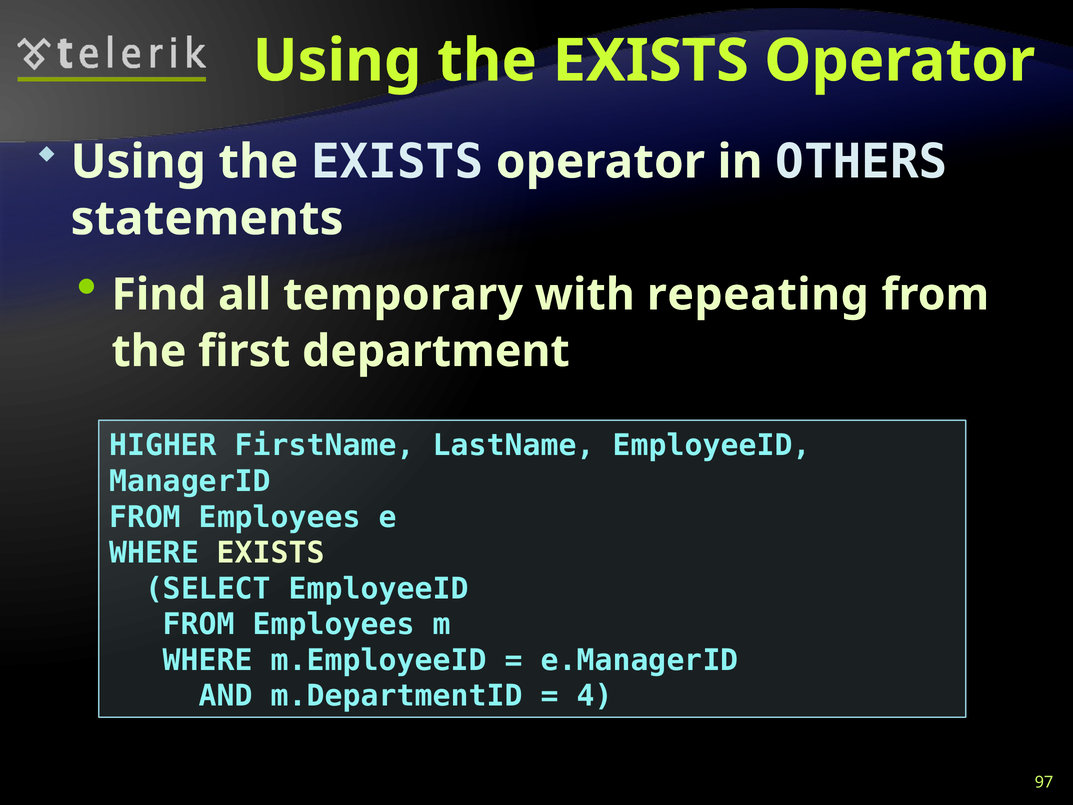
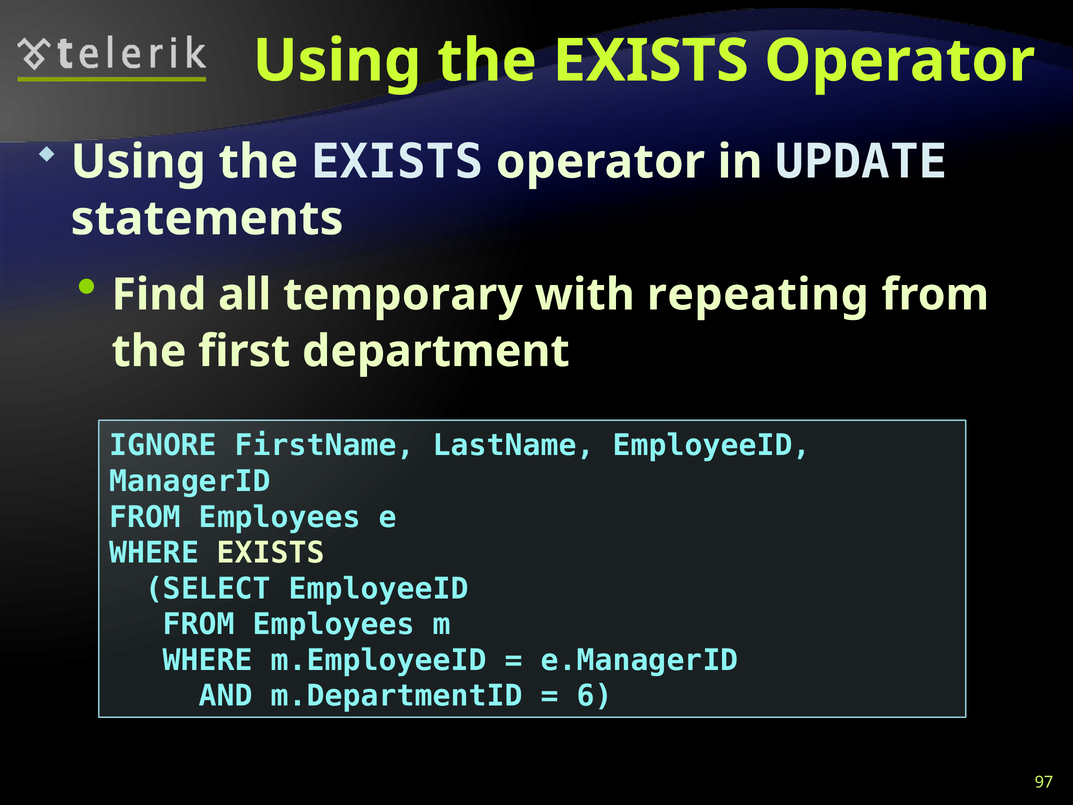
OTHERS: OTHERS -> UPDATE
HIGHER: HIGHER -> IGNORE
4: 4 -> 6
